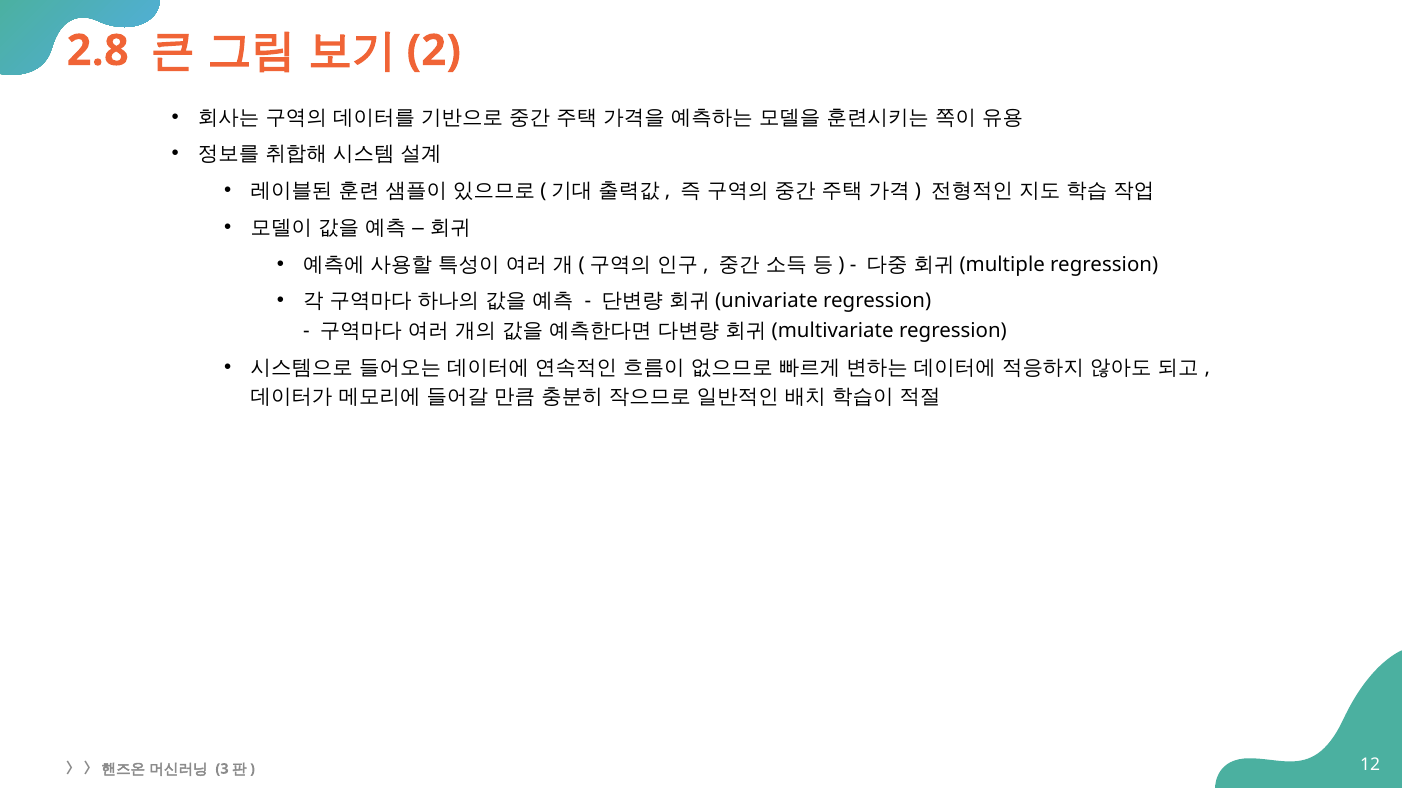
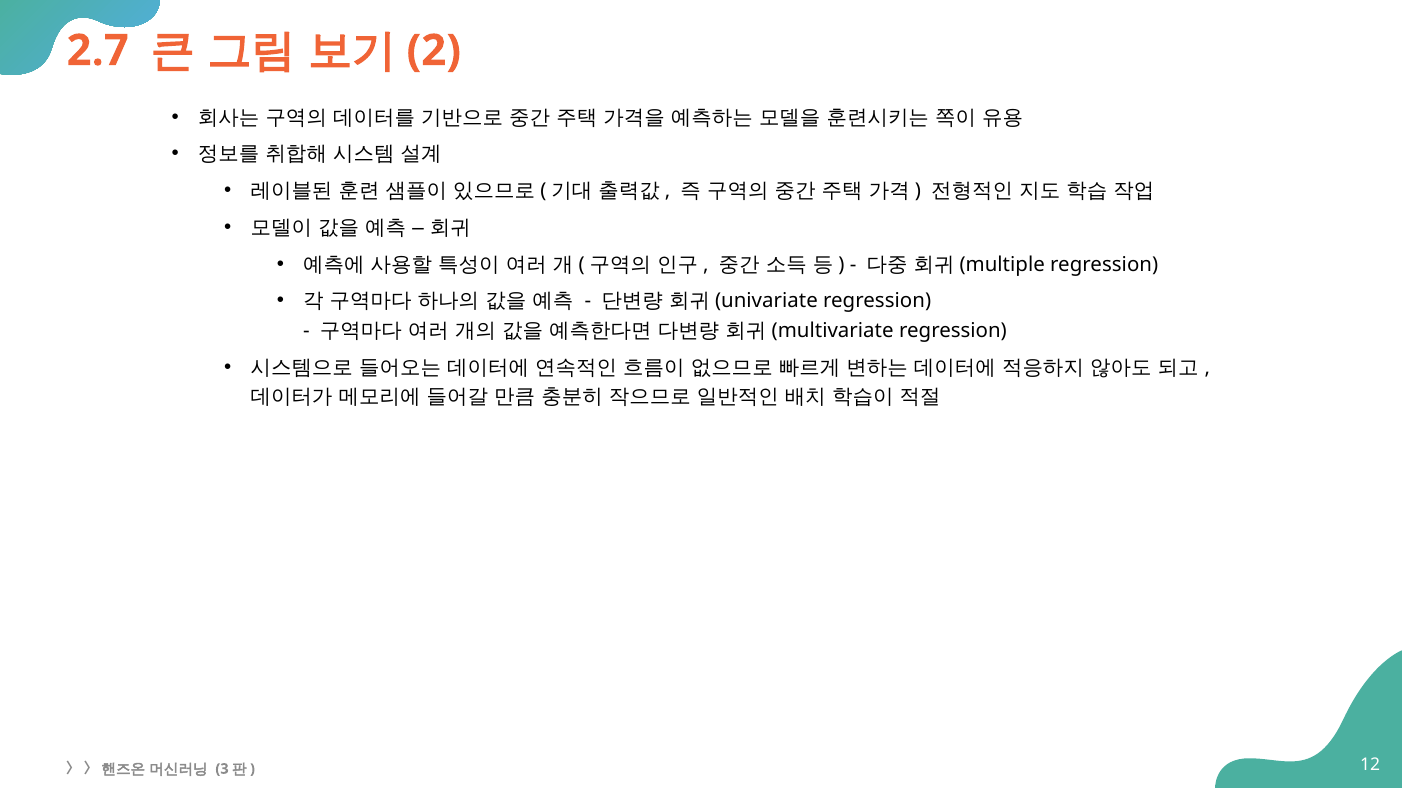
2.8: 2.8 -> 2.7
